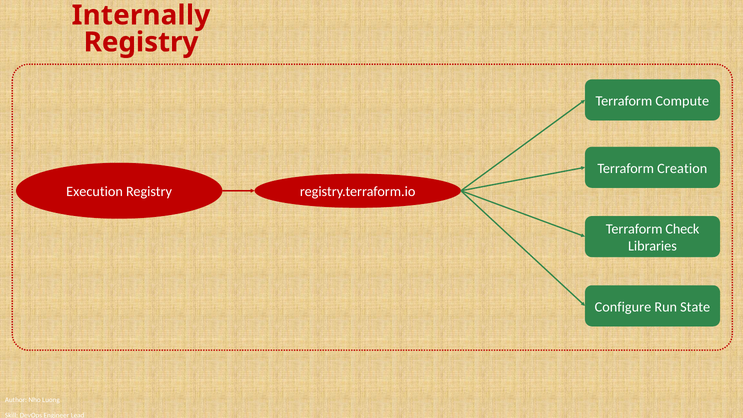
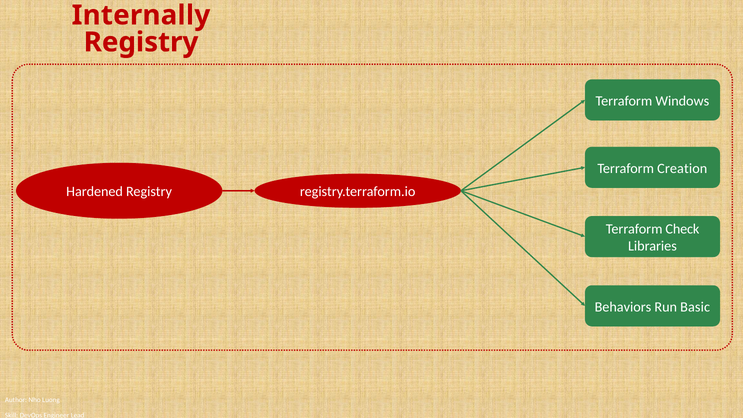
Compute: Compute -> Windows
Execution: Execution -> Hardened
Configure: Configure -> Behaviors
State: State -> Basic
